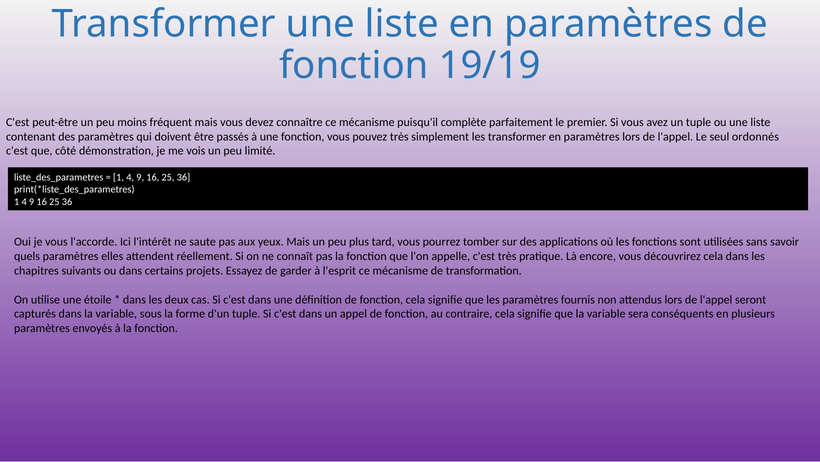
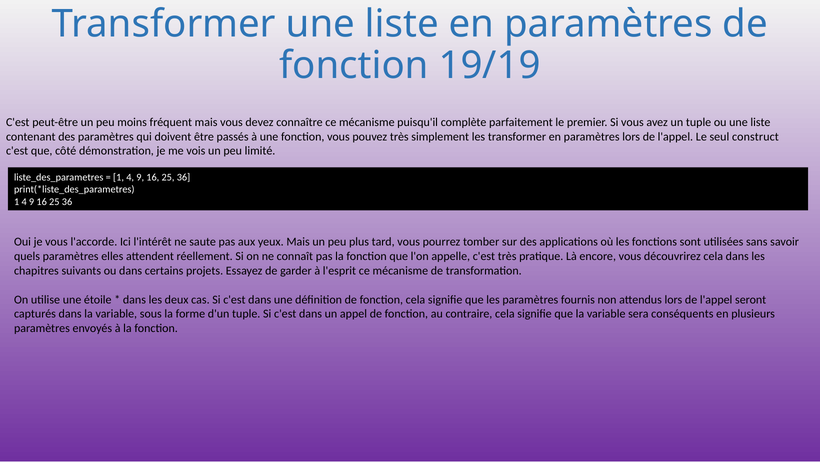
ordonnés: ordonnés -> construct
